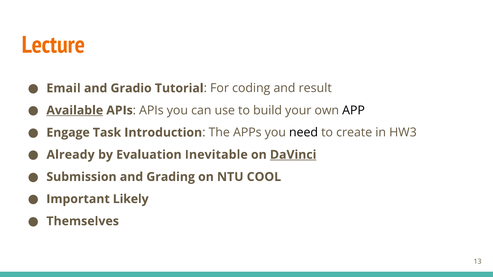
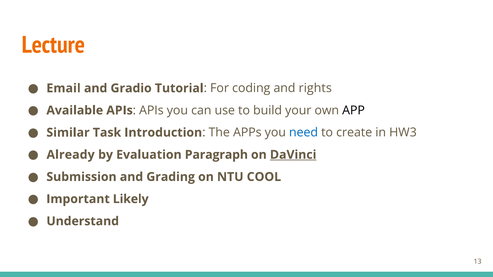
result: result -> rights
Available underline: present -> none
Engage: Engage -> Similar
need colour: black -> blue
Inevitable: Inevitable -> Paragraph
Themselves: Themselves -> Understand
